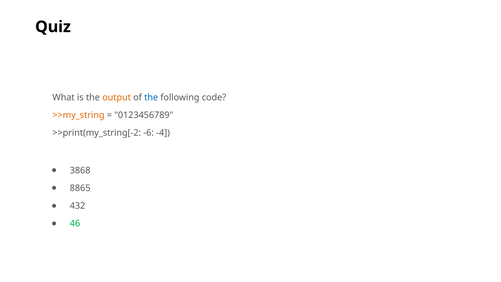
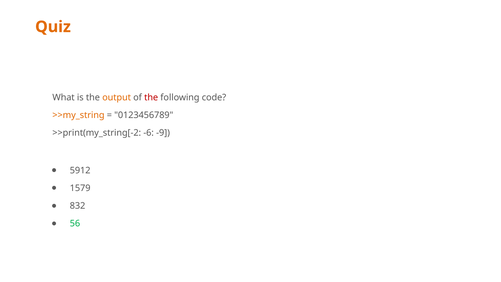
Quiz colour: black -> orange
the at (151, 97) colour: blue -> red
-4: -4 -> -9
3868: 3868 -> 5912
8865: 8865 -> 1579
432: 432 -> 832
46: 46 -> 56
